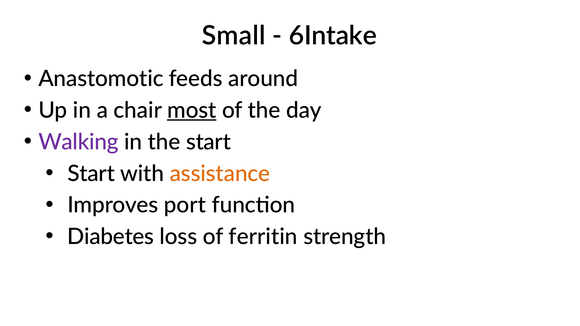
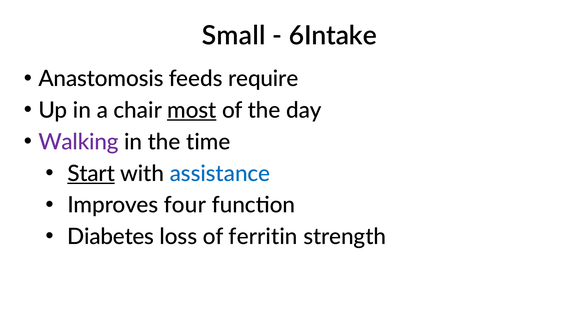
Anastomotic: Anastomotic -> Anastomosis
around: around -> require
the start: start -> time
Start at (91, 174) underline: none -> present
assistance colour: orange -> blue
port: port -> four
